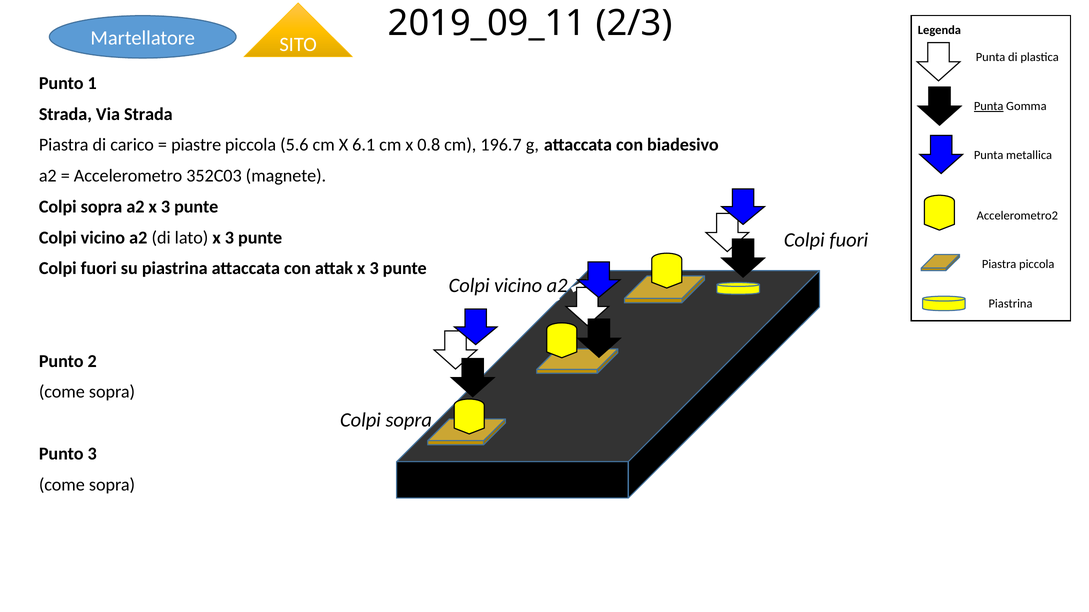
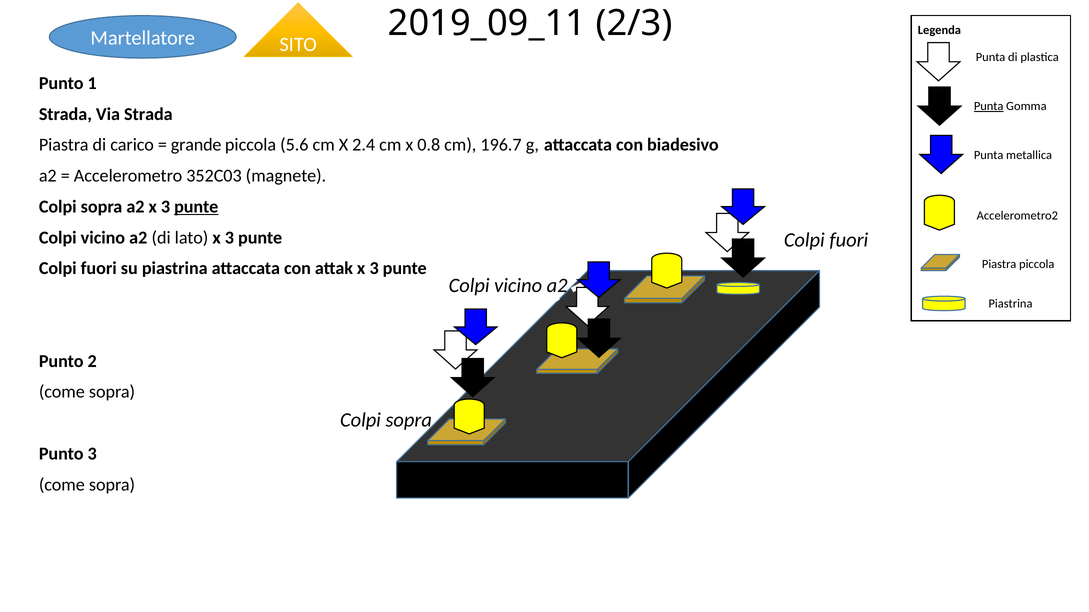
piastre: piastre -> grande
6.1: 6.1 -> 2.4
punte at (196, 207) underline: none -> present
